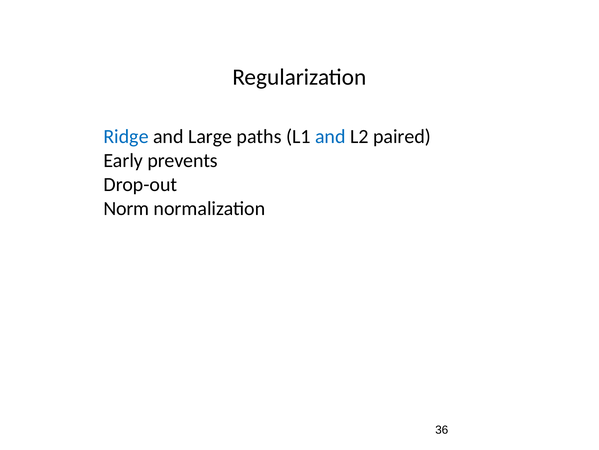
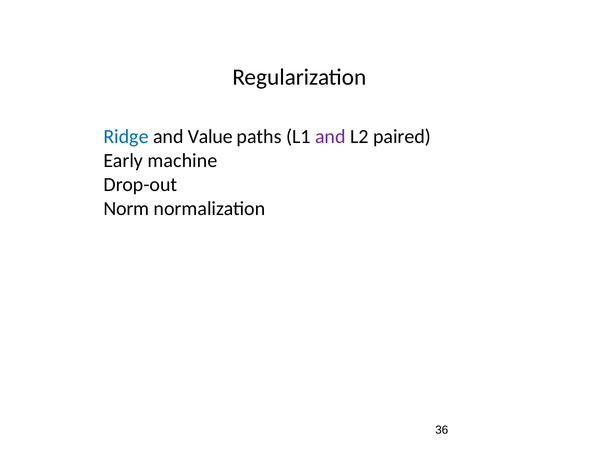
Large: Large -> Value
and at (330, 136) colour: blue -> purple
prevents: prevents -> machine
